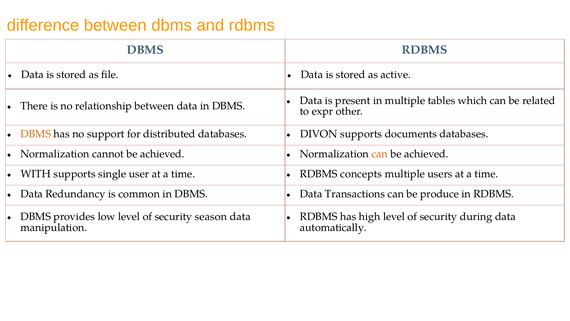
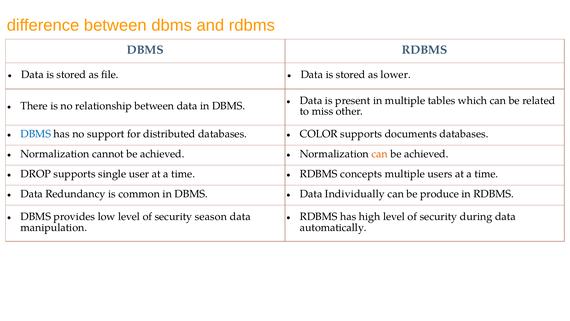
active: active -> lower
expr: expr -> miss
DBMS at (36, 134) colour: orange -> blue
DIVON: DIVON -> COLOR
WITH: WITH -> DROP
Transactions: Transactions -> Individually
